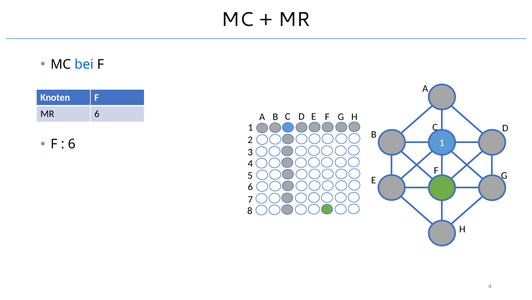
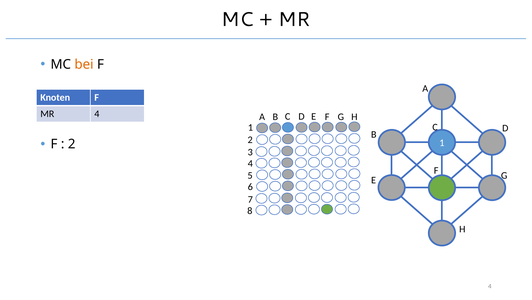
bei colour: blue -> orange
MR 6: 6 -> 4
6 at (72, 144): 6 -> 2
